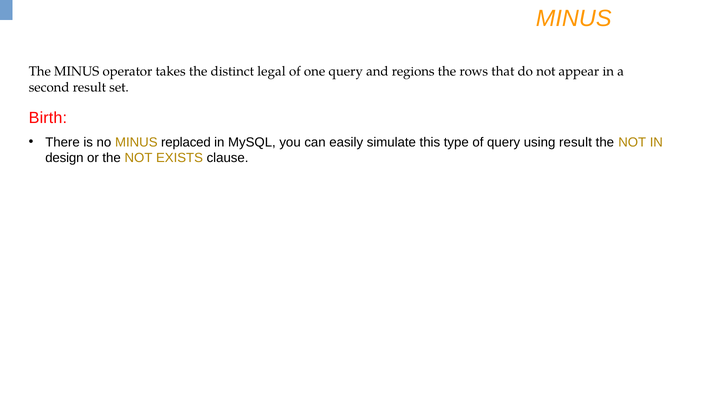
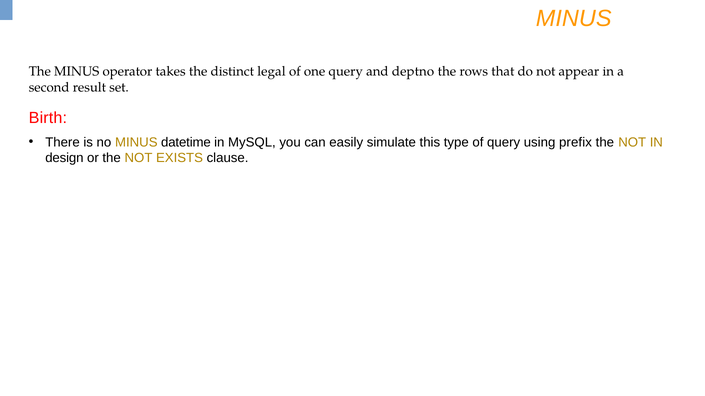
regions: regions -> deptno
replaced: replaced -> datetime
using result: result -> prefix
